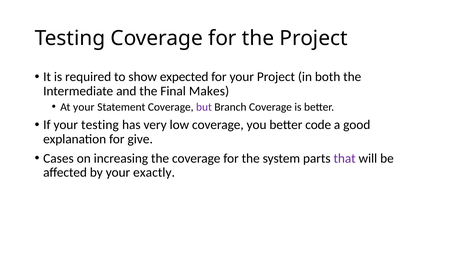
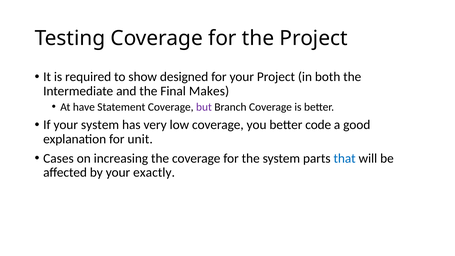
expected: expected -> designed
At your: your -> have
your testing: testing -> system
give: give -> unit
that colour: purple -> blue
